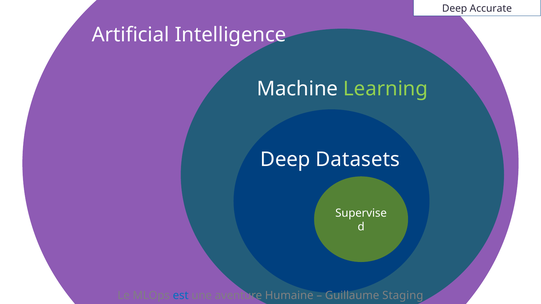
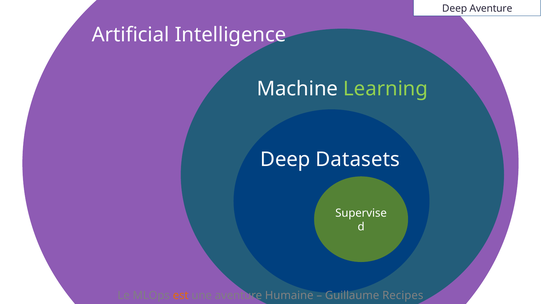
Deep Accurate: Accurate -> Aventure
est colour: blue -> orange
Staging: Staging -> Recipes
